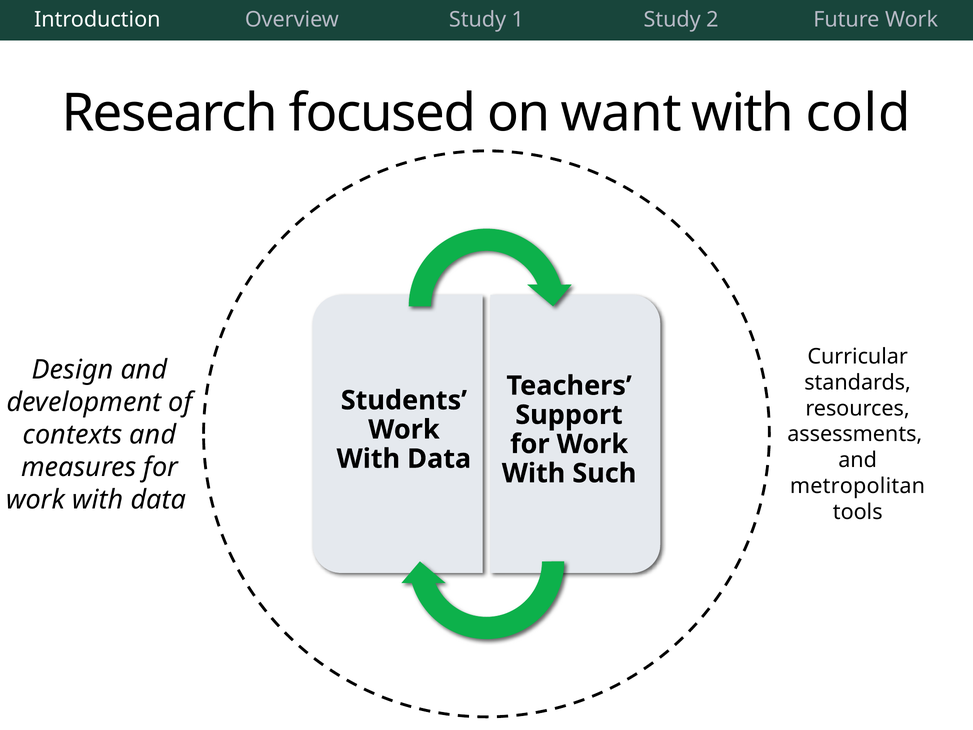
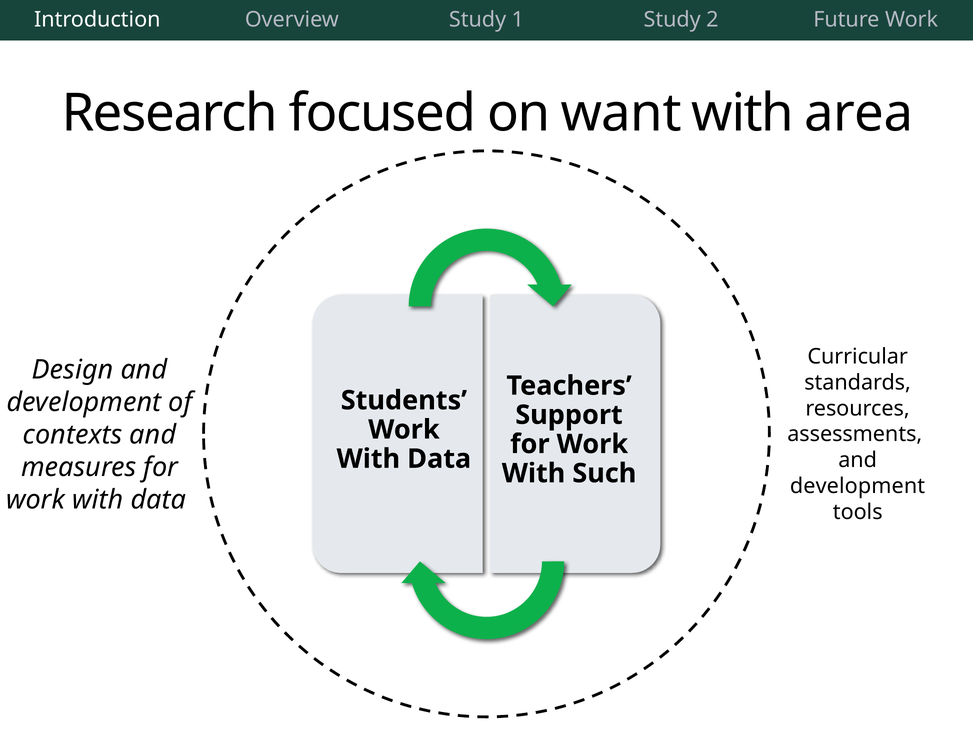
cold: cold -> area
metropolitan at (858, 486): metropolitan -> development
